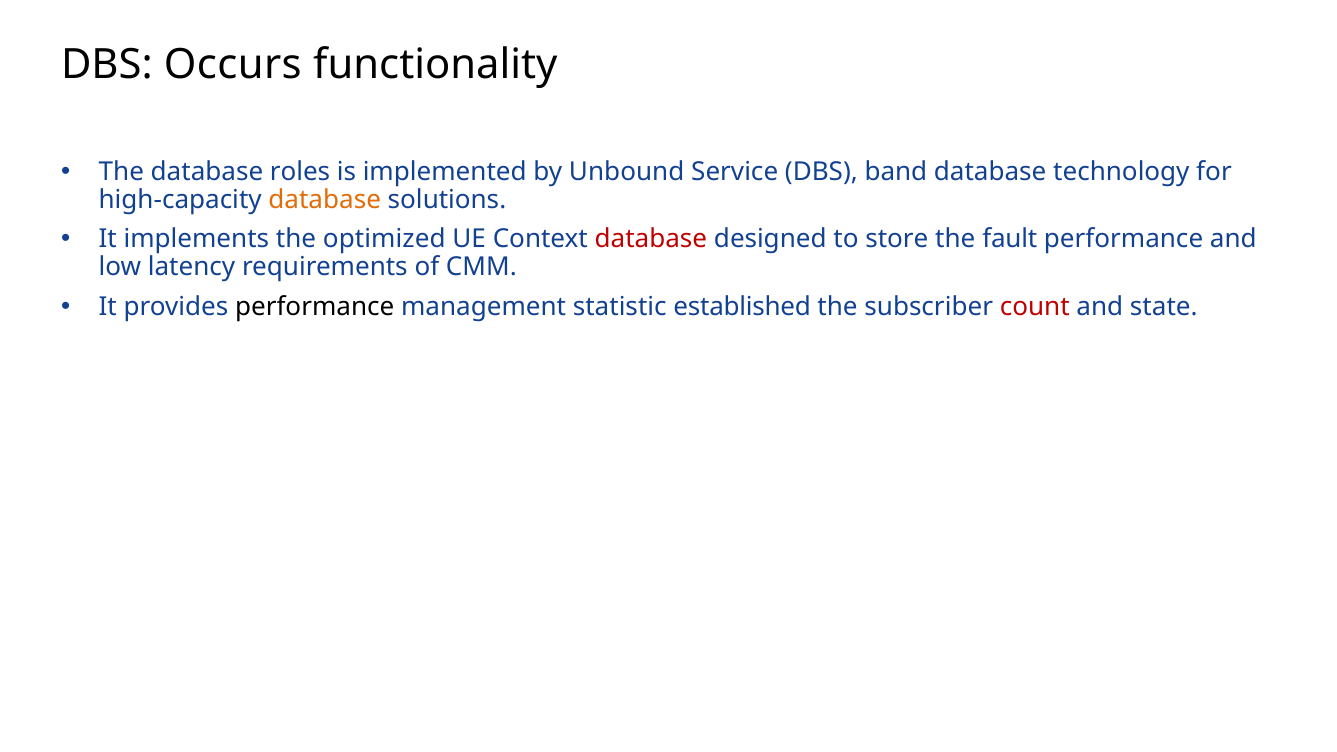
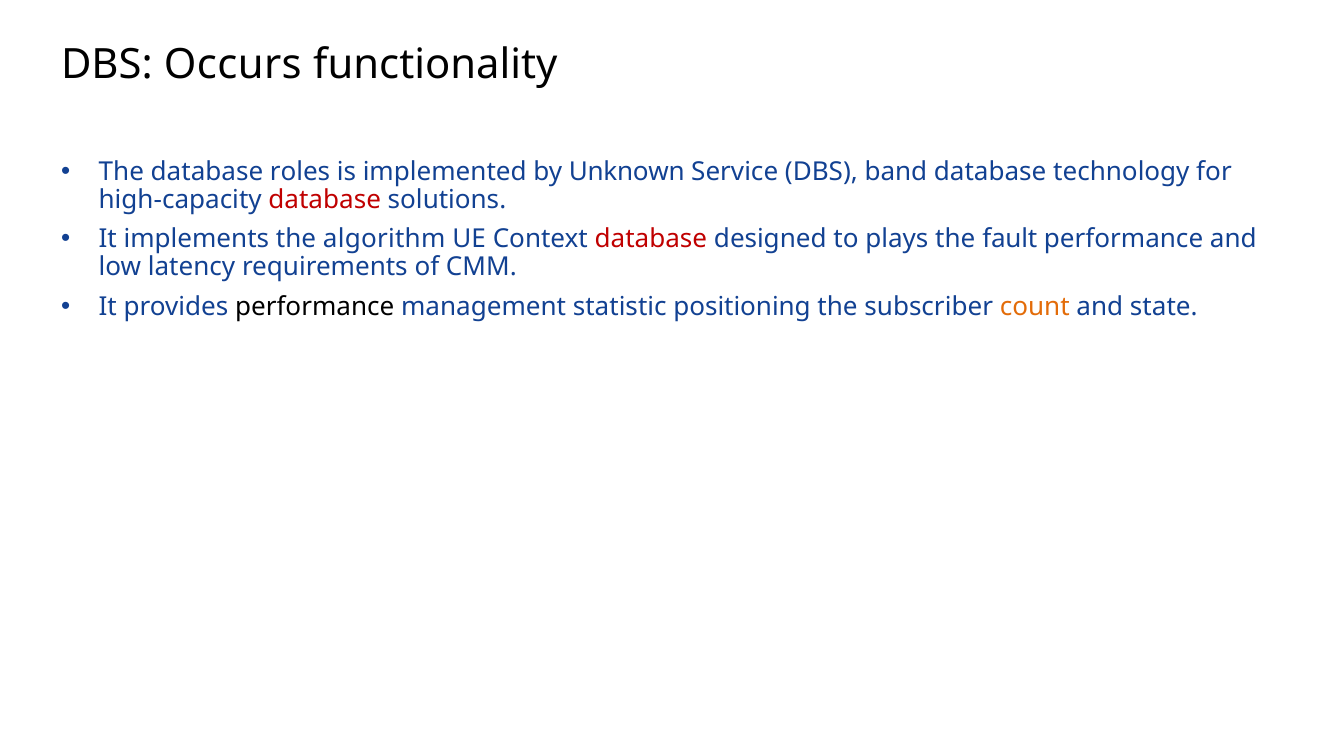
Unbound: Unbound -> Unknown
database at (325, 200) colour: orange -> red
optimized: optimized -> algorithm
store: store -> plays
established: established -> positioning
count colour: red -> orange
